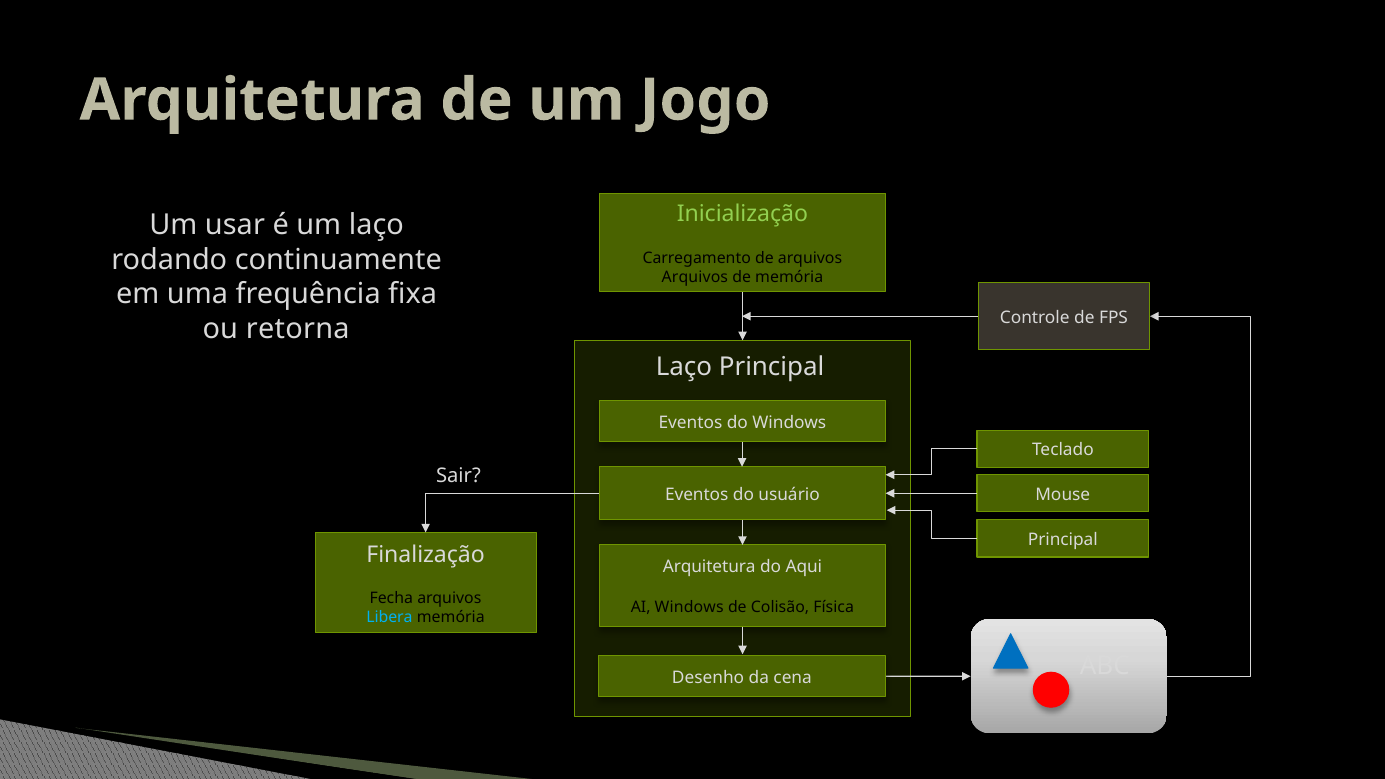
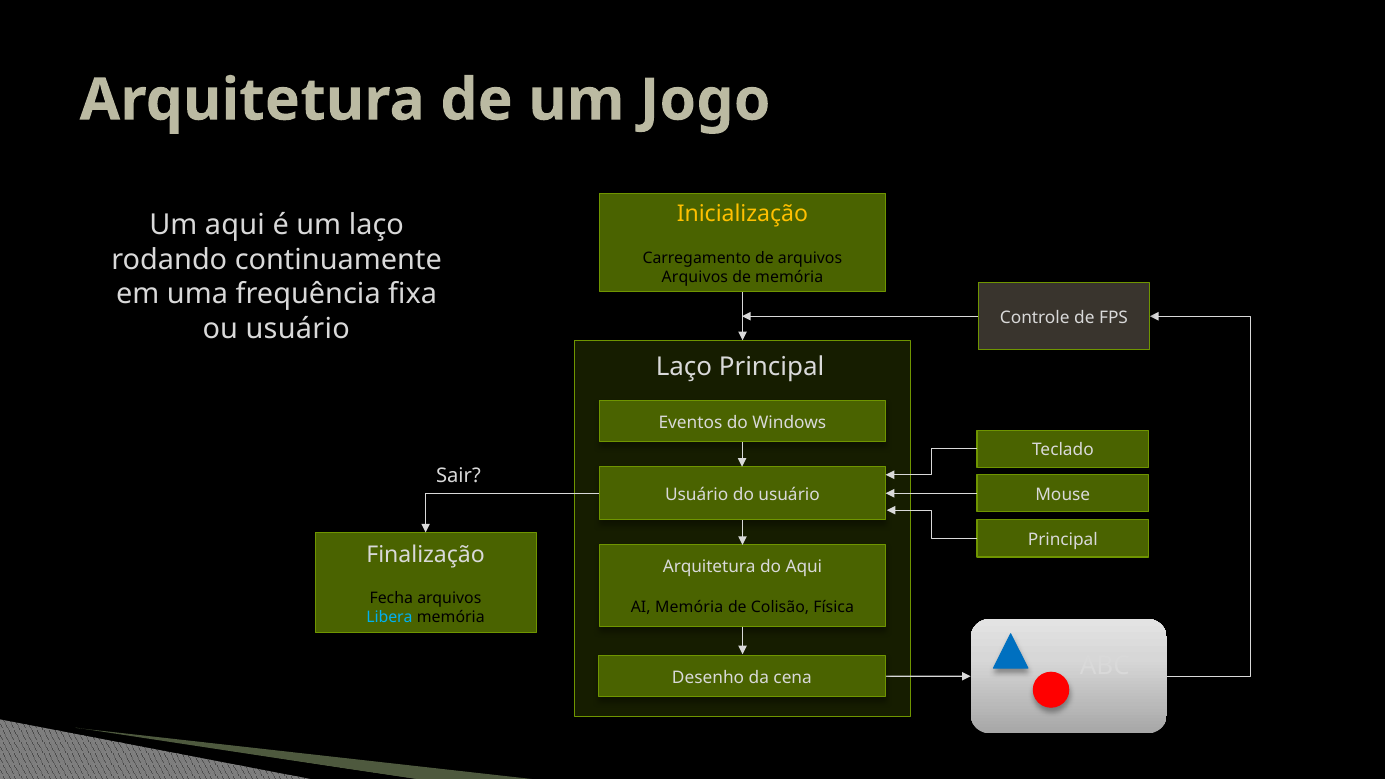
Inicialização colour: light green -> yellow
Um usar: usar -> aqui
ou retorna: retorna -> usuário
Eventos at (697, 495): Eventos -> Usuário
AI Windows: Windows -> Memória
